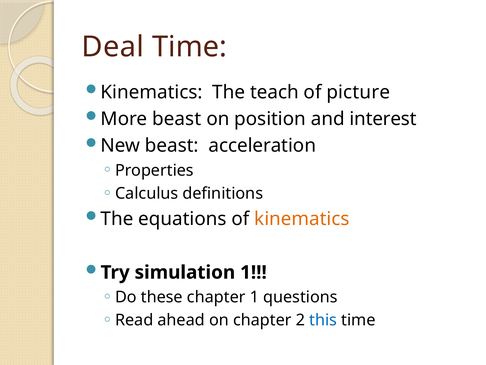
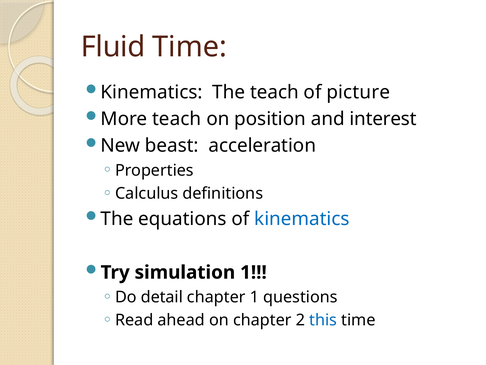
Deal: Deal -> Fluid
More beast: beast -> teach
kinematics at (302, 219) colour: orange -> blue
these: these -> detail
